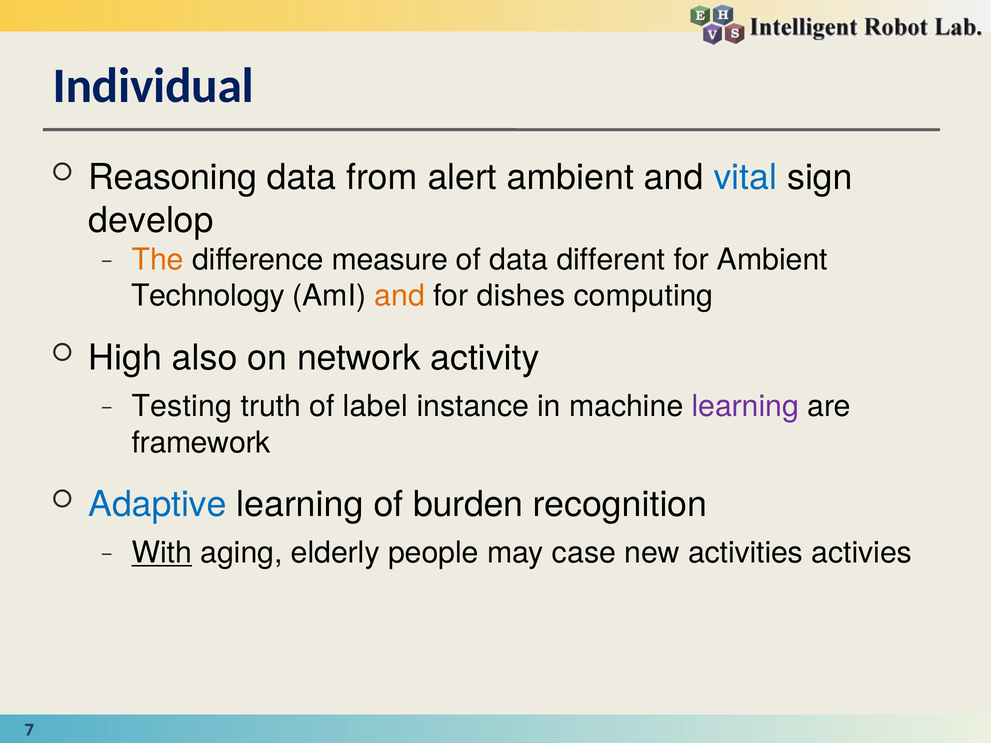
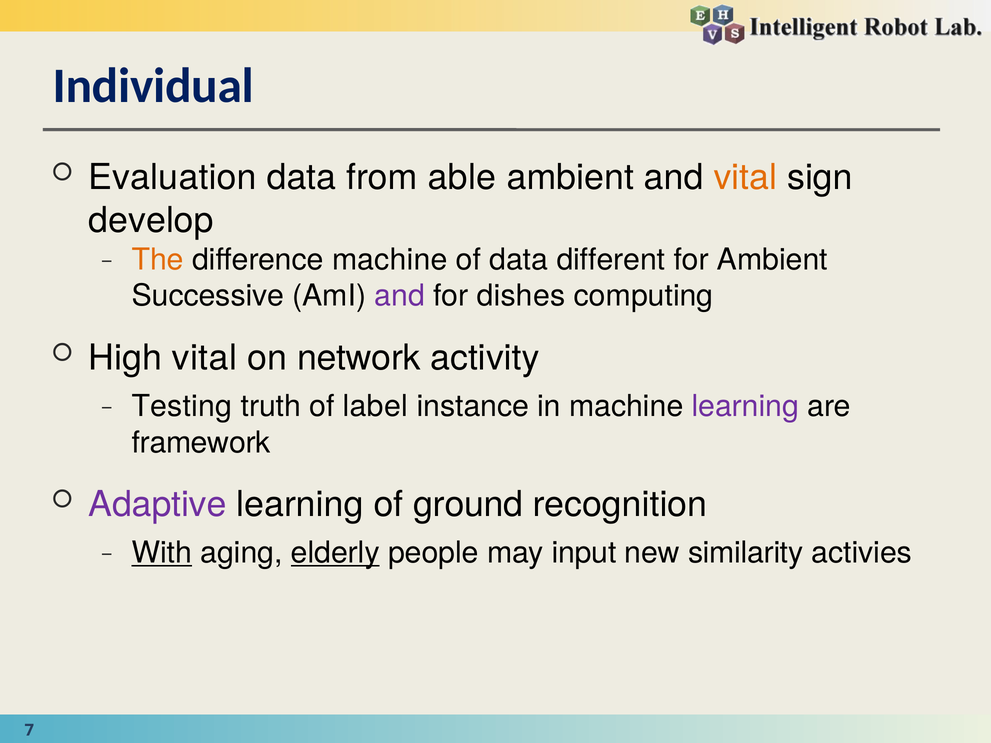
Reasoning: Reasoning -> Evaluation
alert: alert -> able
vital at (745, 178) colour: blue -> orange
difference measure: measure -> machine
Technology: Technology -> Successive
and at (400, 296) colour: orange -> purple
High also: also -> vital
Adaptive colour: blue -> purple
burden: burden -> ground
elderly underline: none -> present
case: case -> input
activities: activities -> similarity
